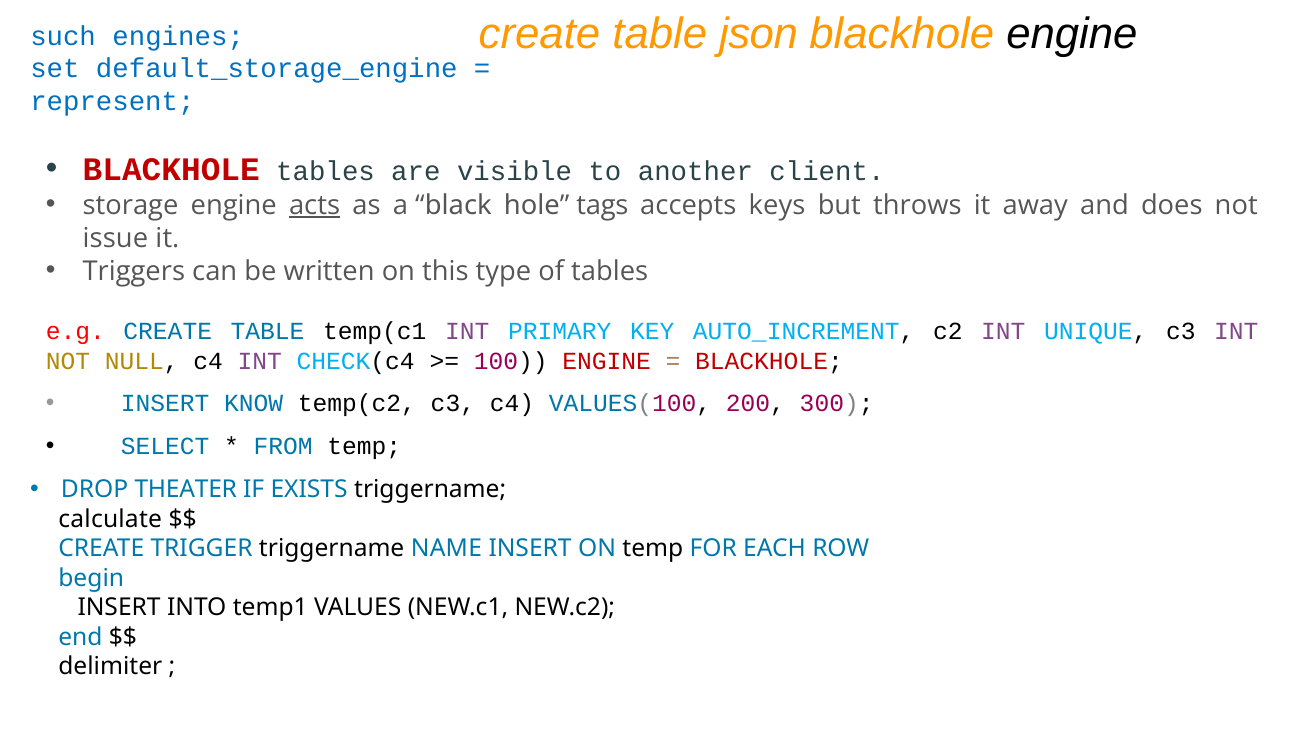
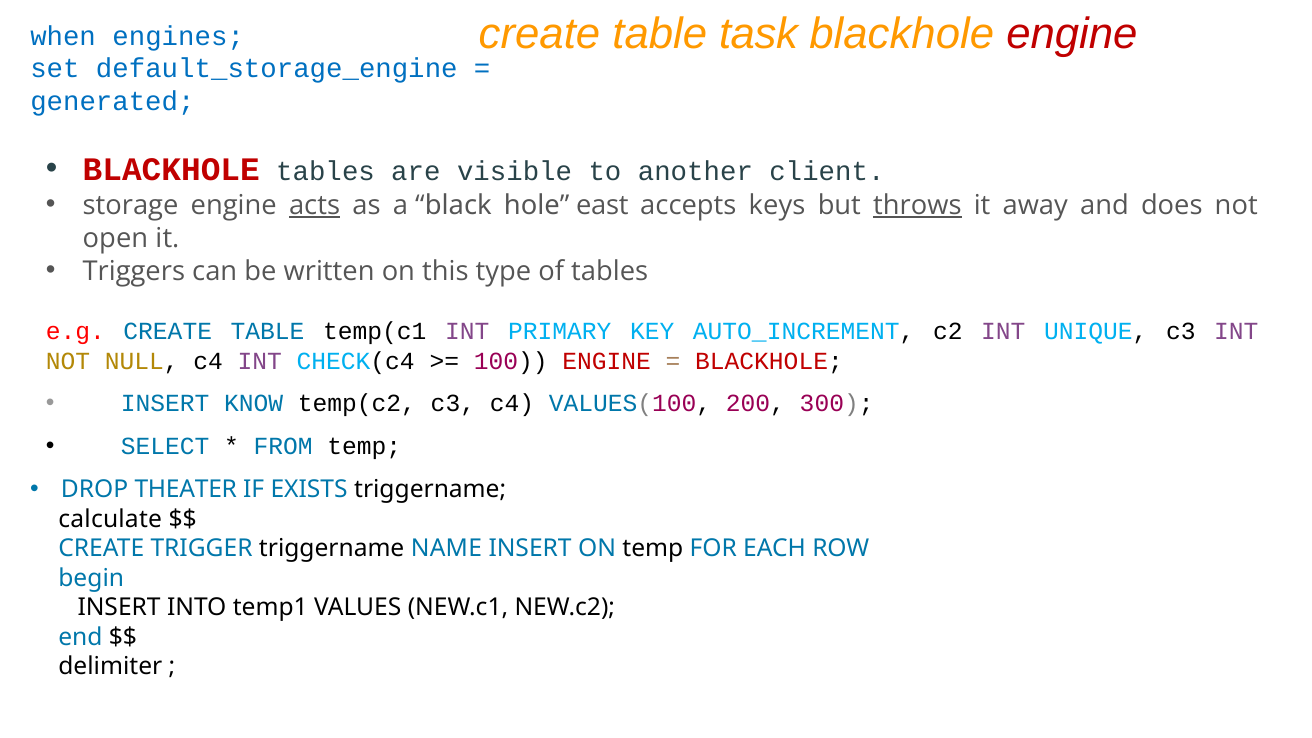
json: json -> task
engine at (1072, 34) colour: black -> red
such: such -> when
represent: represent -> generated
tags: tags -> east
throws underline: none -> present
issue: issue -> open
